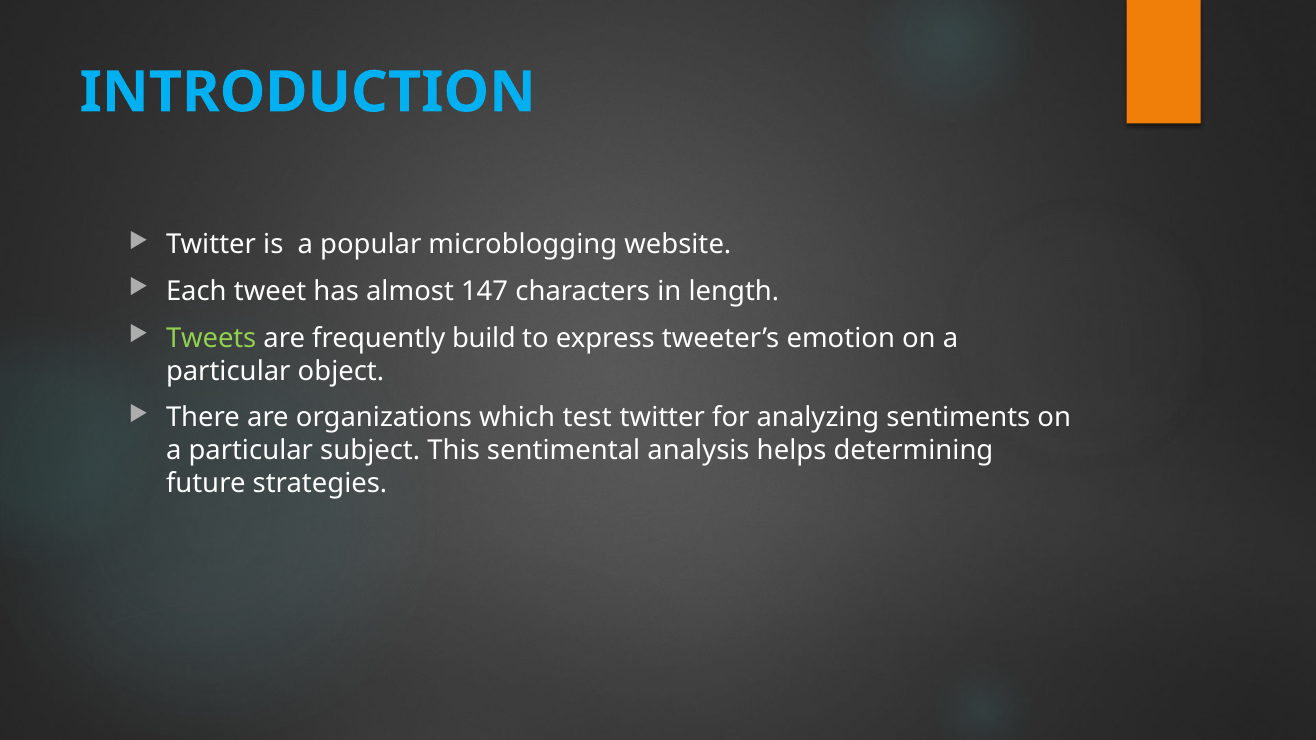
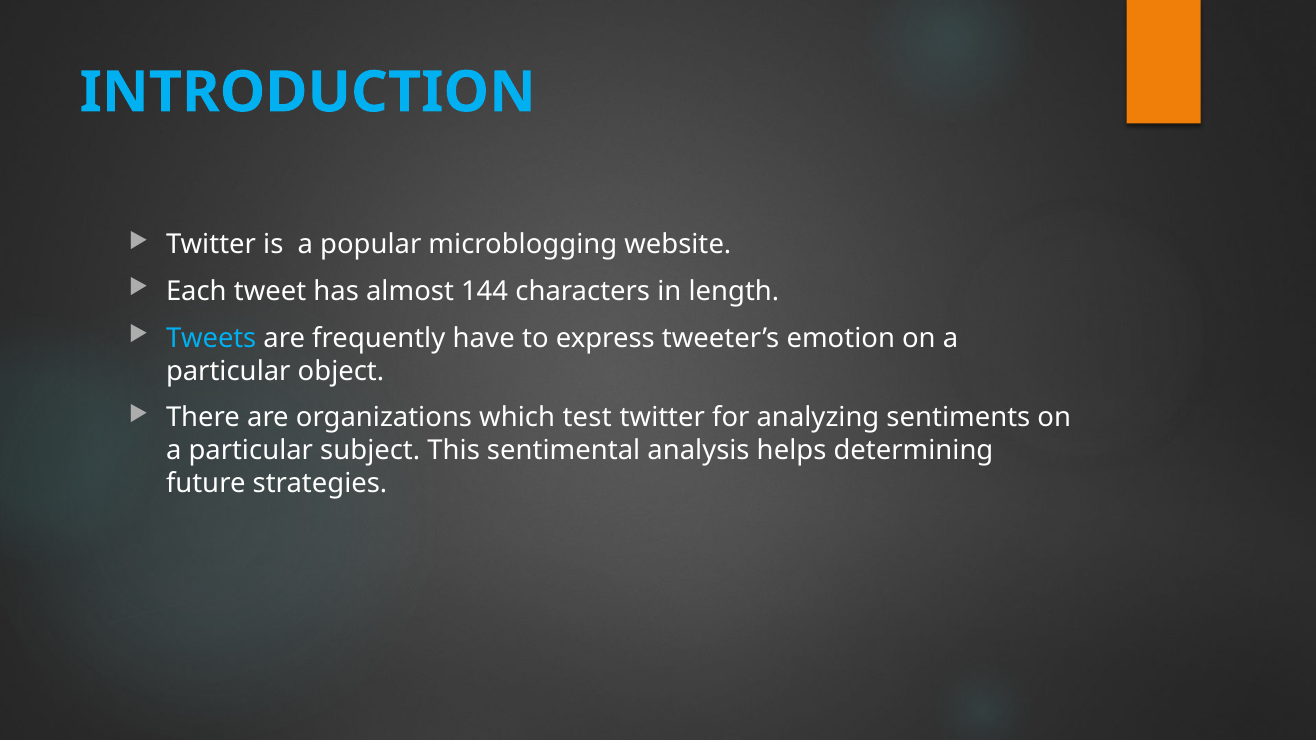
147: 147 -> 144
Tweets colour: light green -> light blue
build: build -> have
